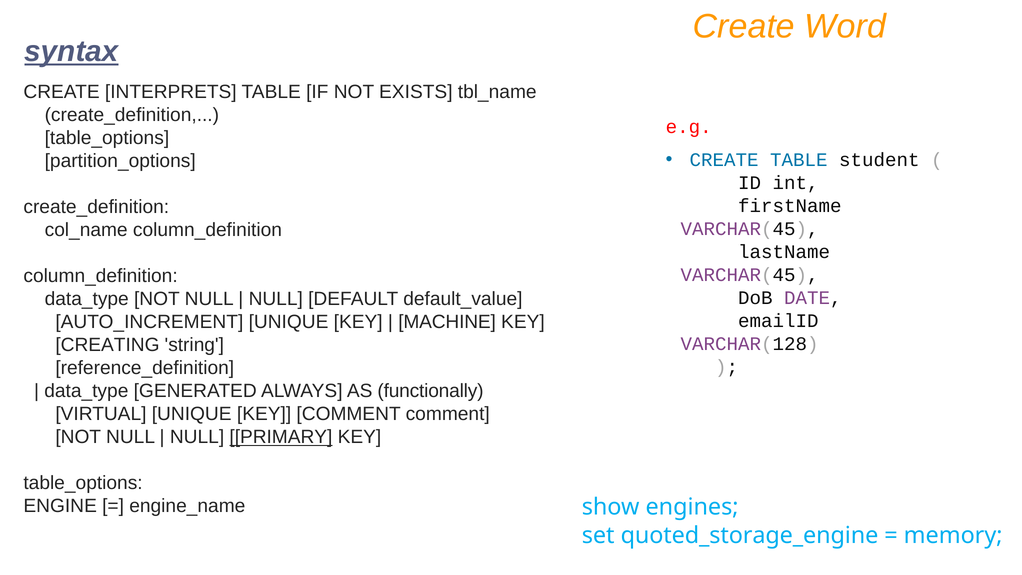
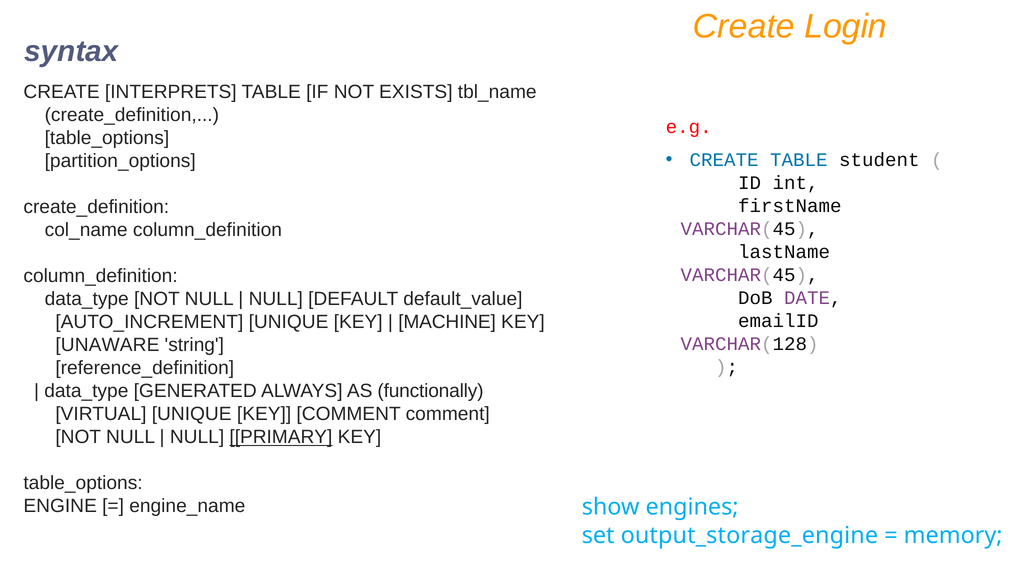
Word: Word -> Login
syntax underline: present -> none
CREATING: CREATING -> UNAWARE
quoted_storage_engine: quoted_storage_engine -> output_storage_engine
